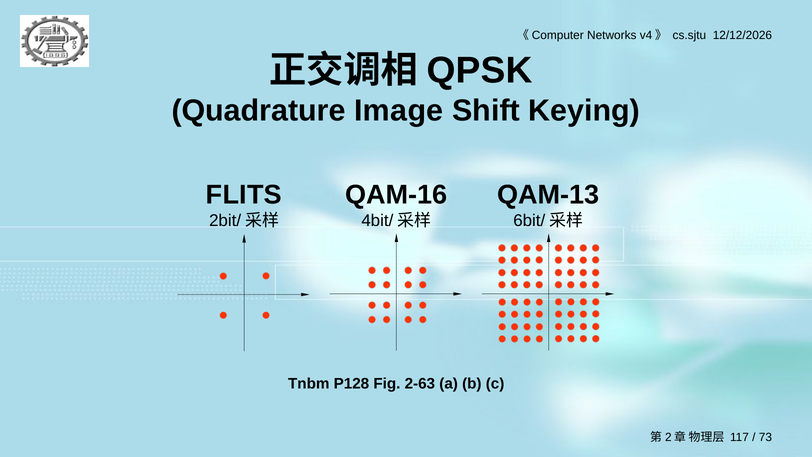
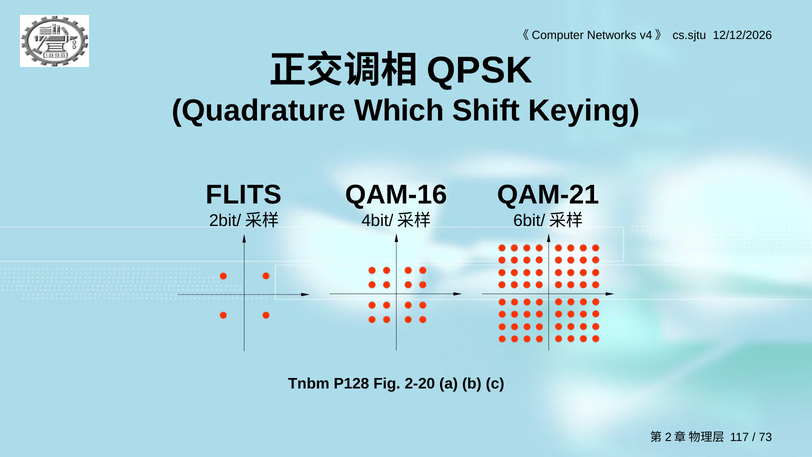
Image: Image -> Which
QAM-13: QAM-13 -> QAM-21
2-63: 2-63 -> 2-20
